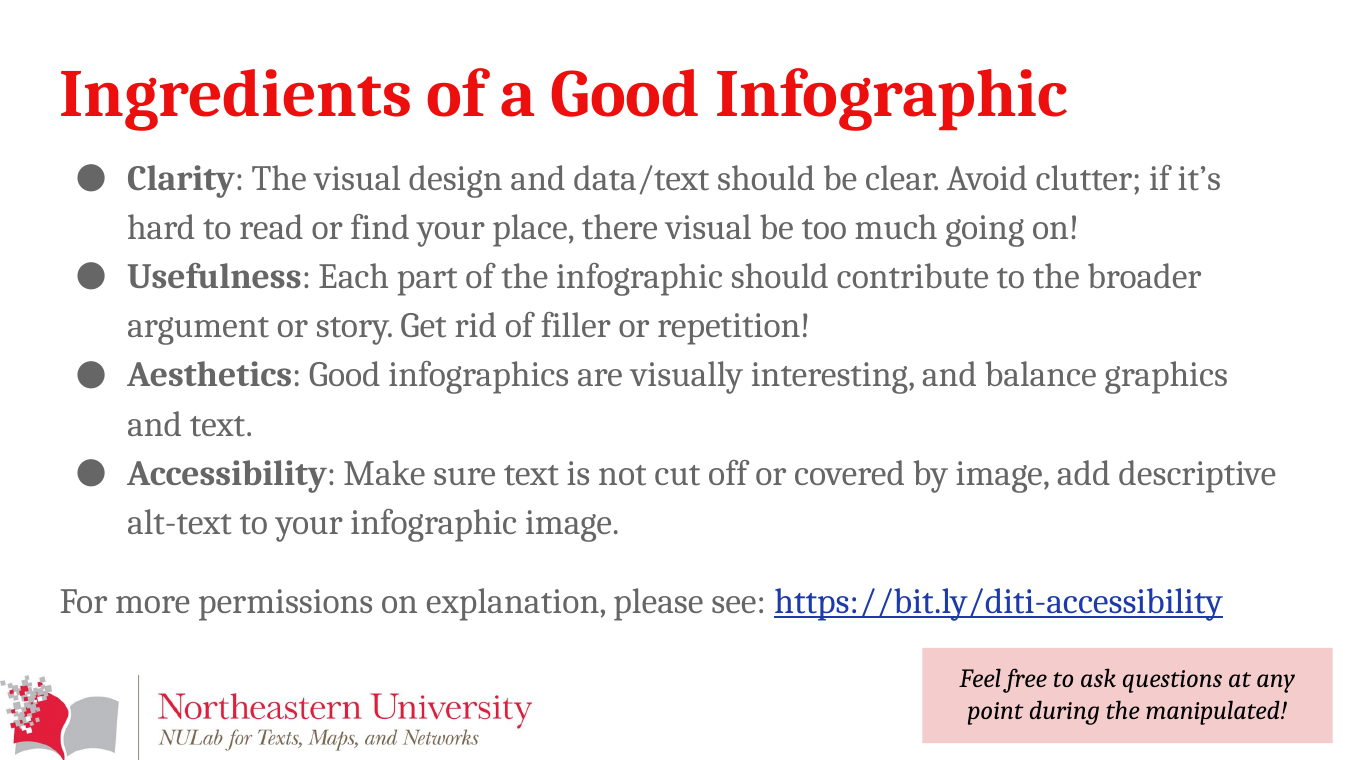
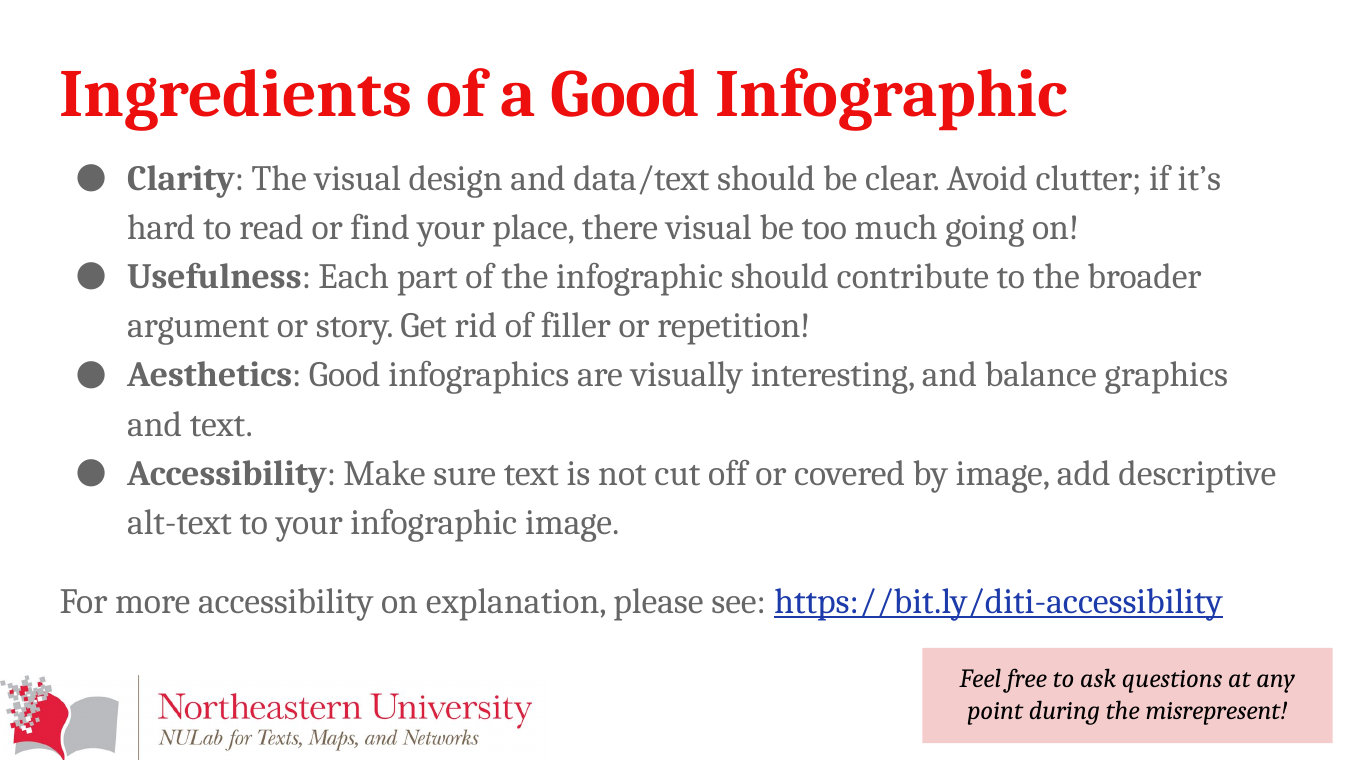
more permissions: permissions -> accessibility
manipulated: manipulated -> misrepresent
